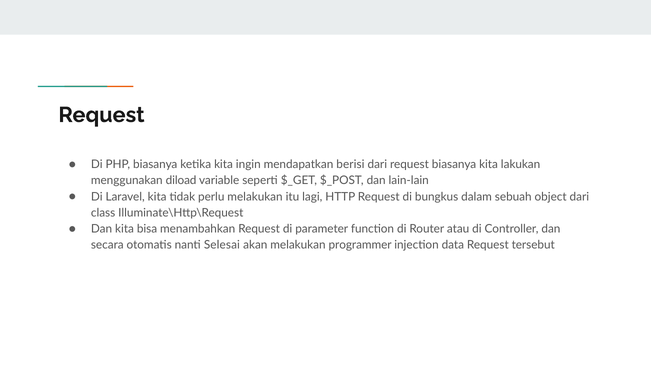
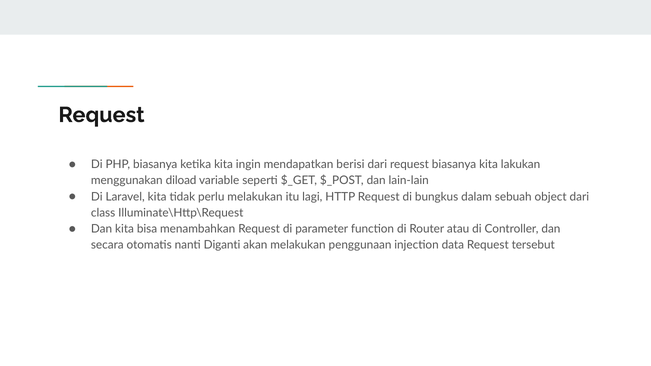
Selesai: Selesai -> Diganti
programmer: programmer -> penggunaan
